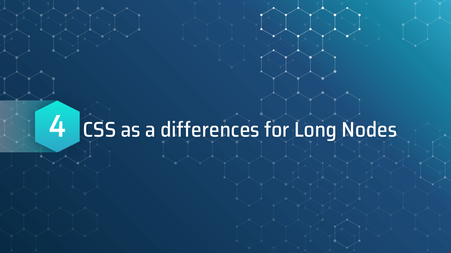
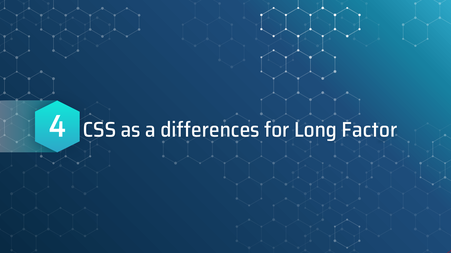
Nodes: Nodes -> Factor
